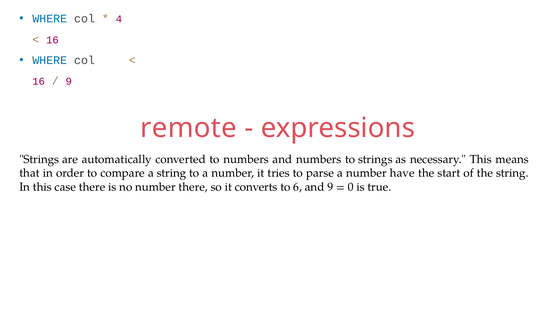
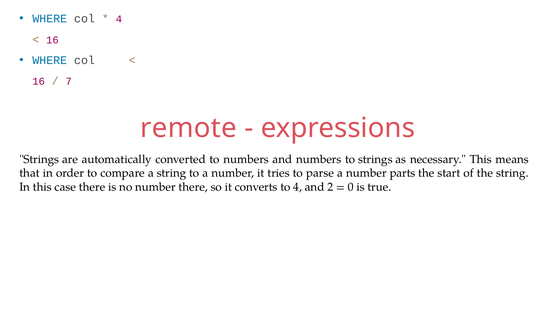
9 at (69, 82): 9 -> 7
have: have -> parts
to 6: 6 -> 4
and 9: 9 -> 2
